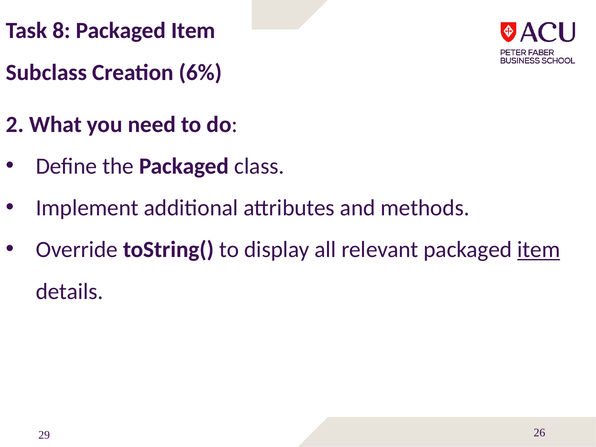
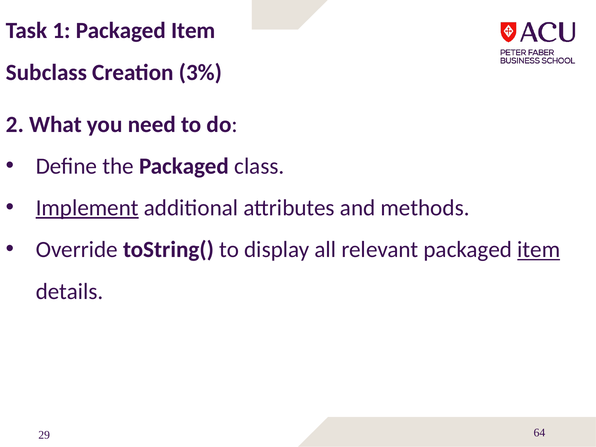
8: 8 -> 1
6%: 6% -> 3%
Implement underline: none -> present
26: 26 -> 64
